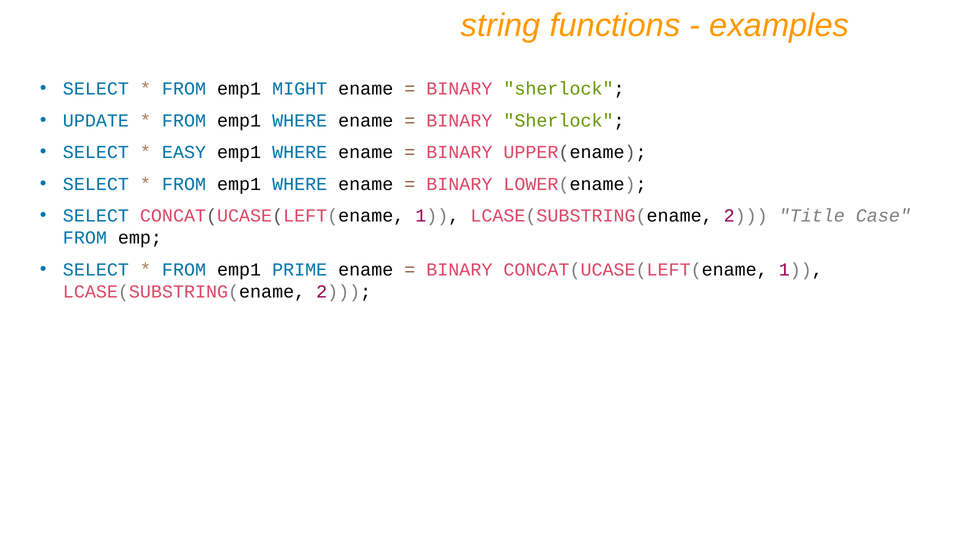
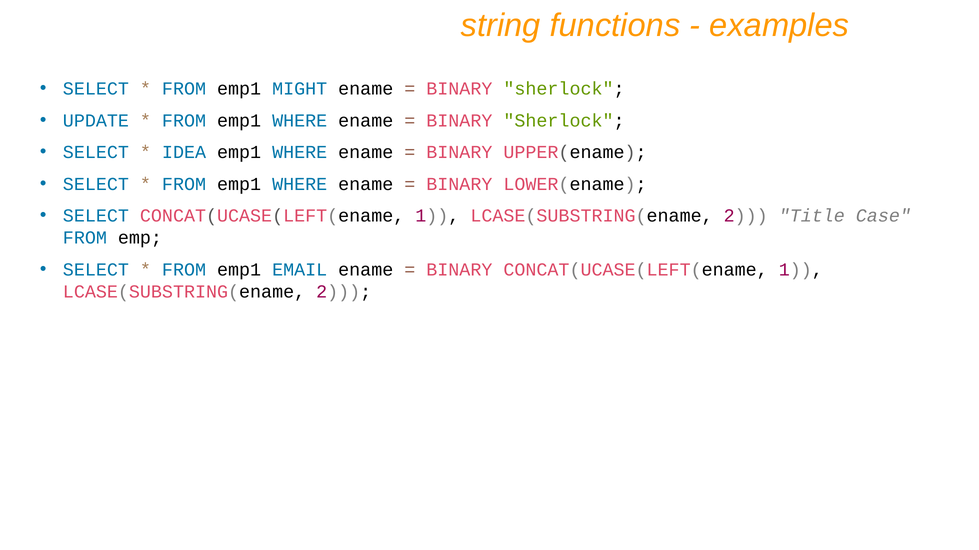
EASY: EASY -> IDEA
PRIME: PRIME -> EMAIL
